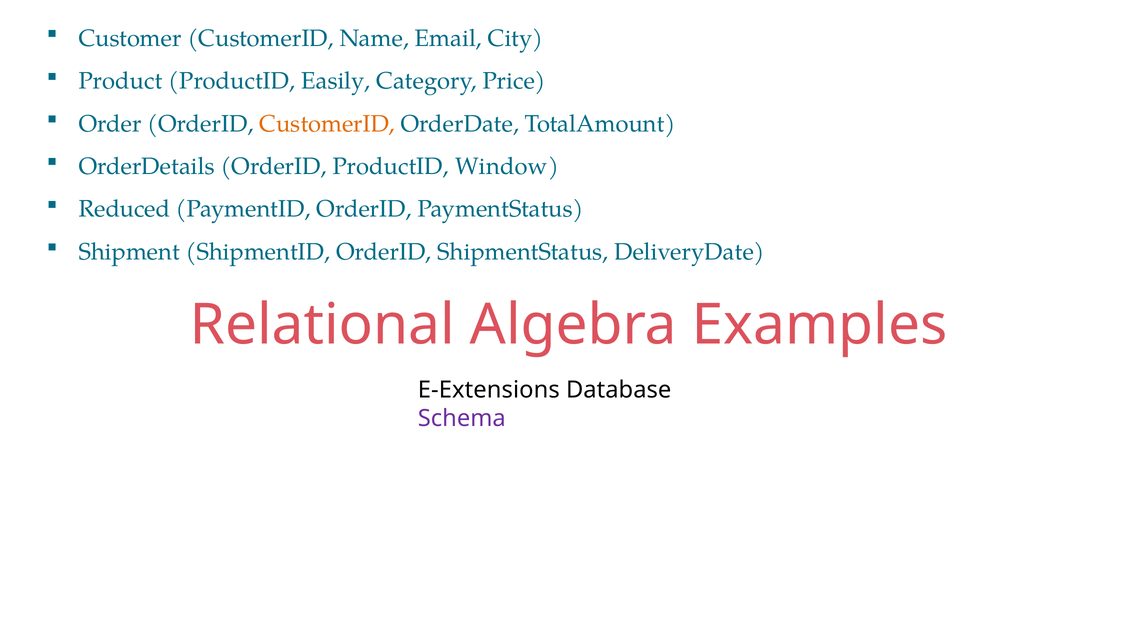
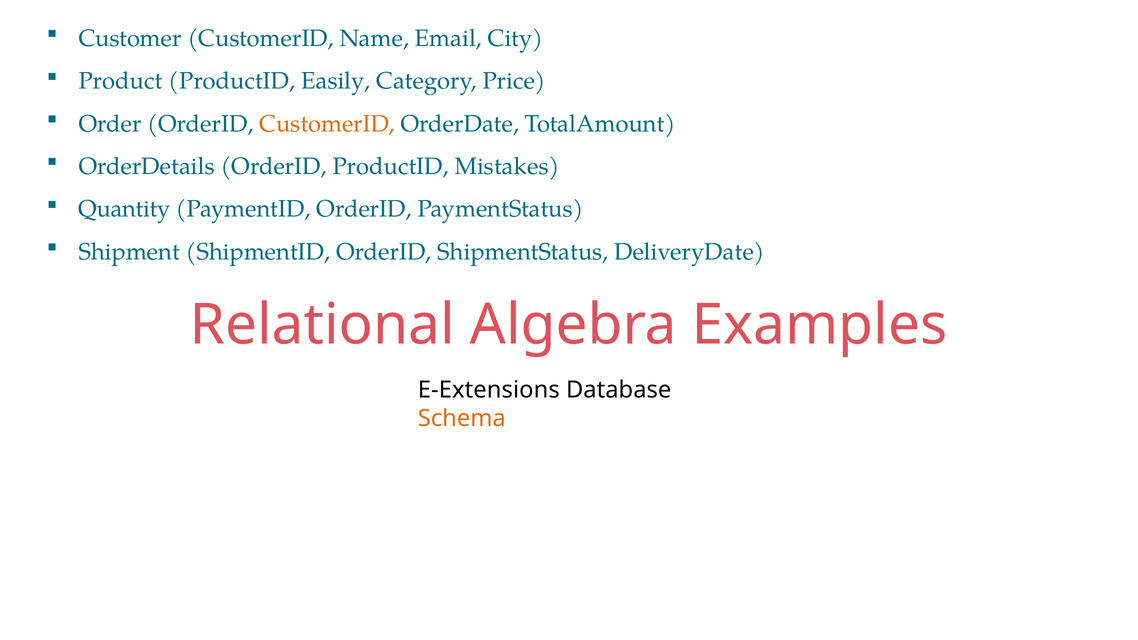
Window: Window -> Mistakes
Reduced: Reduced -> Quantity
Schema colour: purple -> orange
